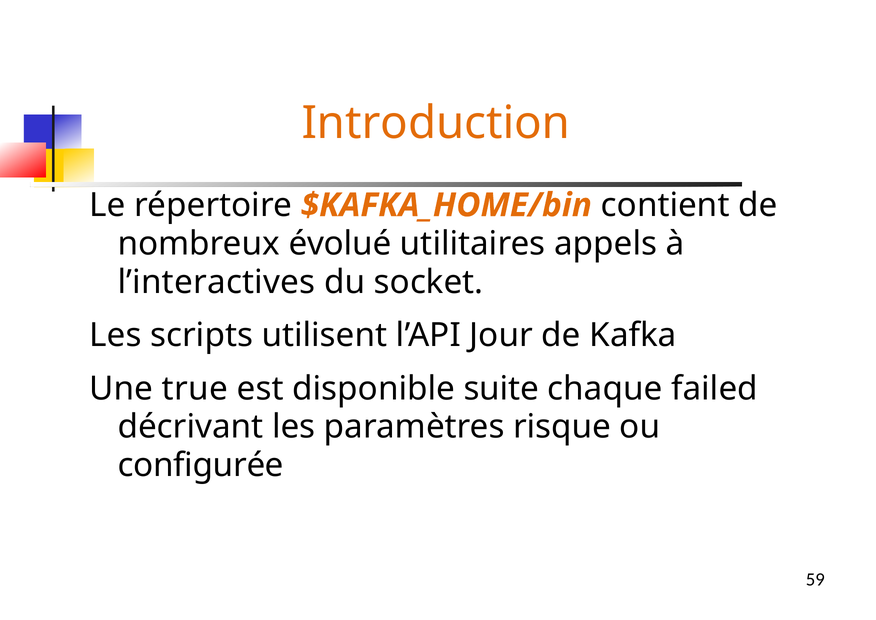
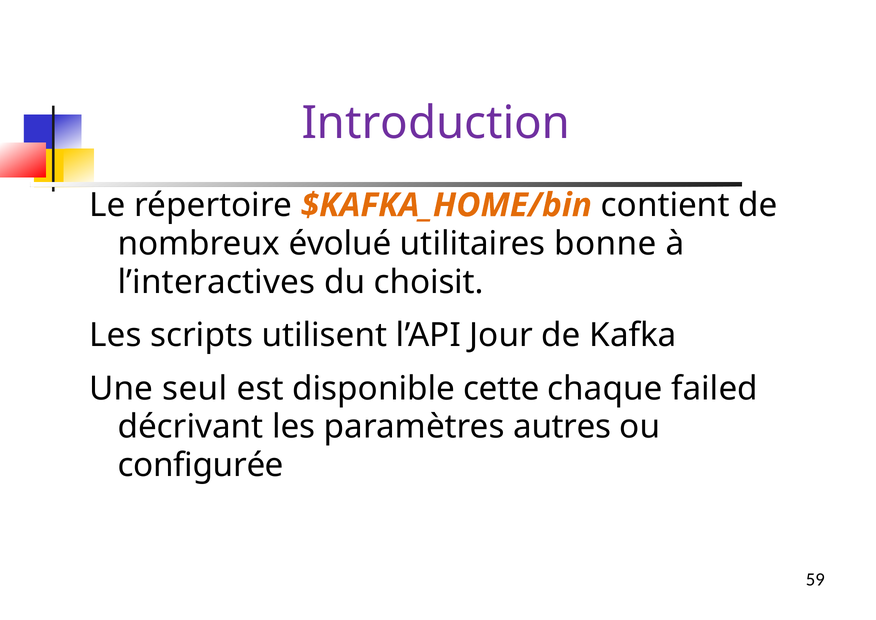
Introduction colour: orange -> purple
appels: appels -> bonne
socket: socket -> choisit
true: true -> seul
suite: suite -> cette
risque: risque -> autres
